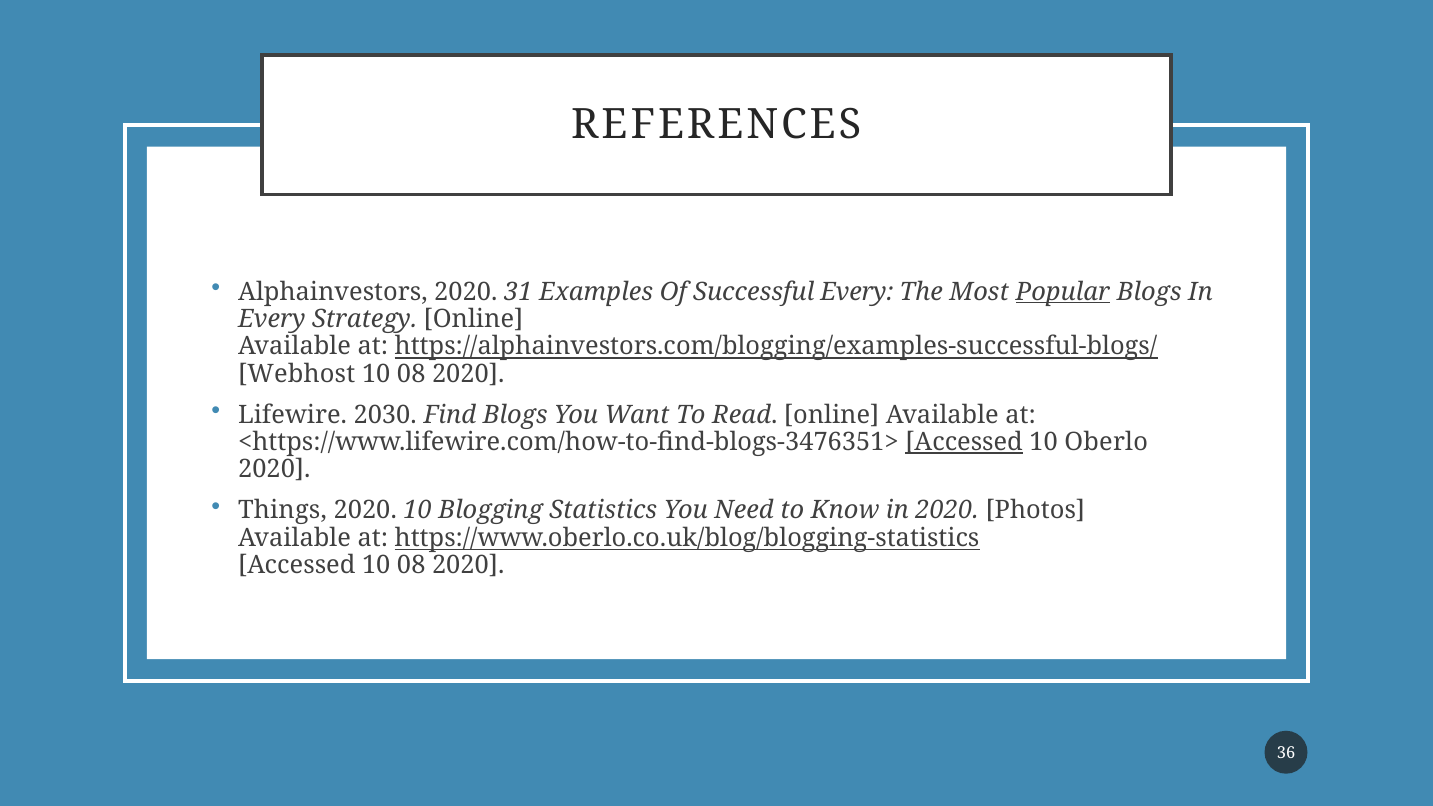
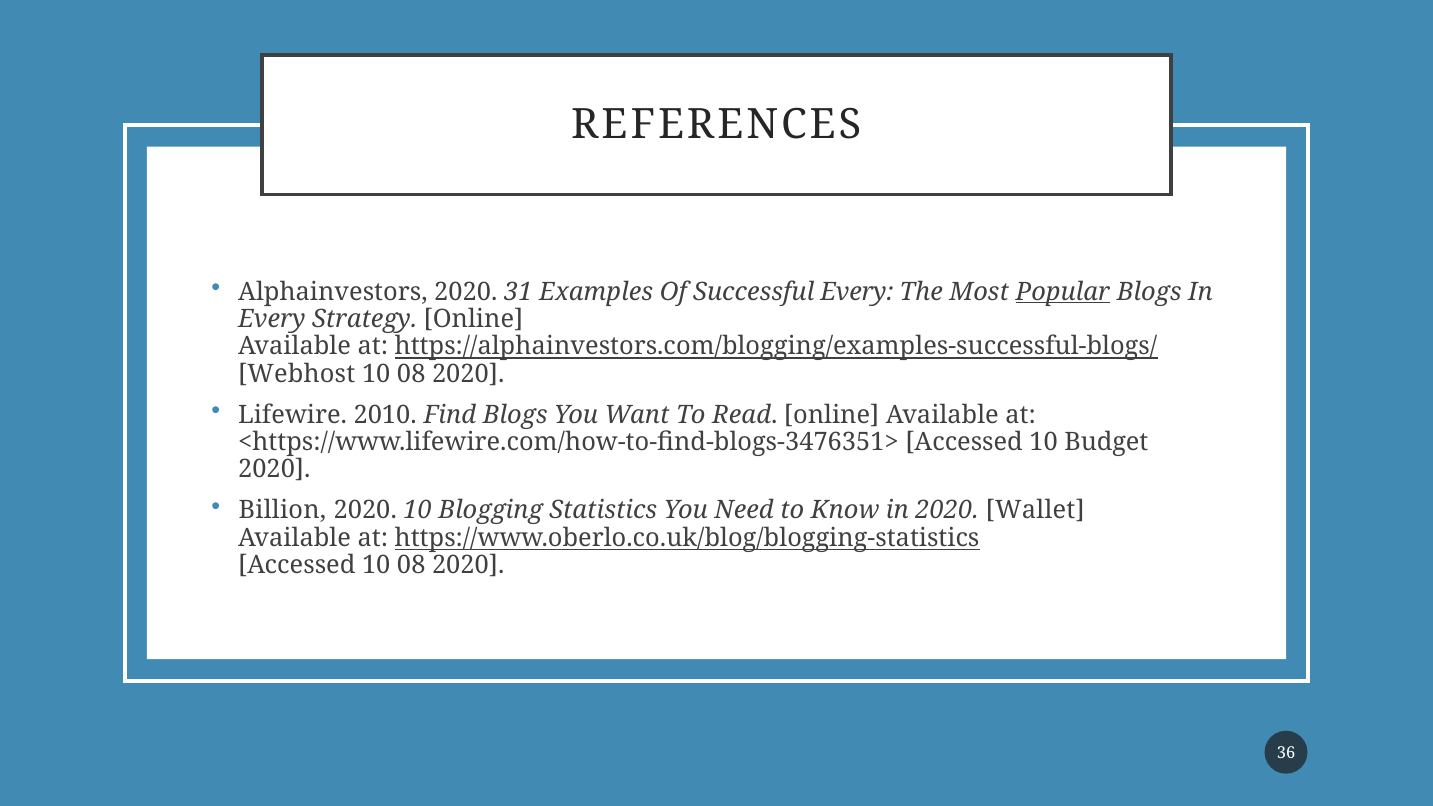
2030: 2030 -> 2010
Accessed at (964, 442) underline: present -> none
Oberlo: Oberlo -> Budget
Things: Things -> Billion
Photos: Photos -> Wallet
